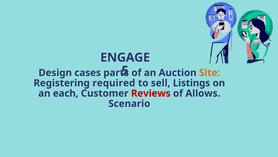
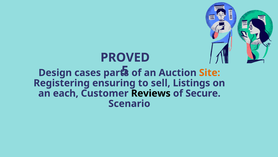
ENGAGE: ENGAGE -> PROVED
required: required -> ensuring
Reviews colour: red -> black
Allows: Allows -> Secure
